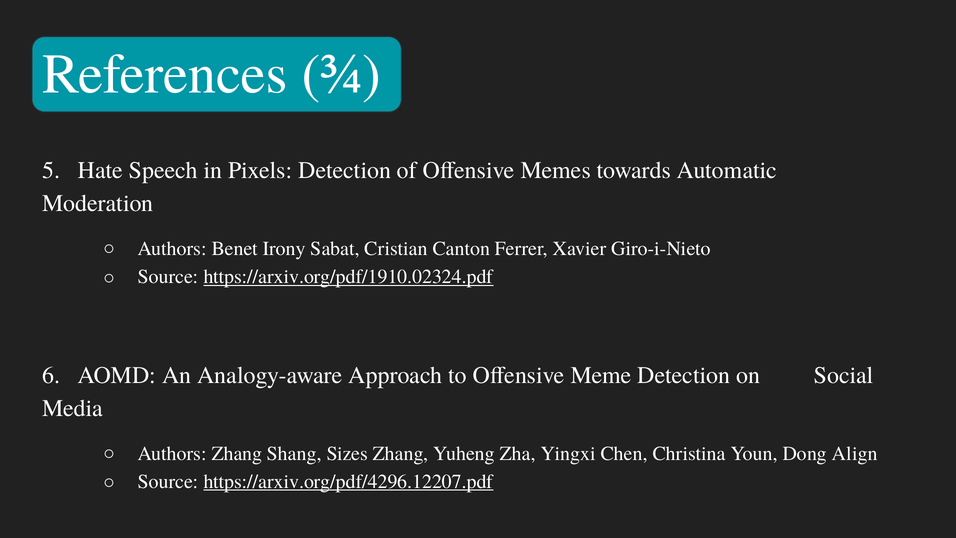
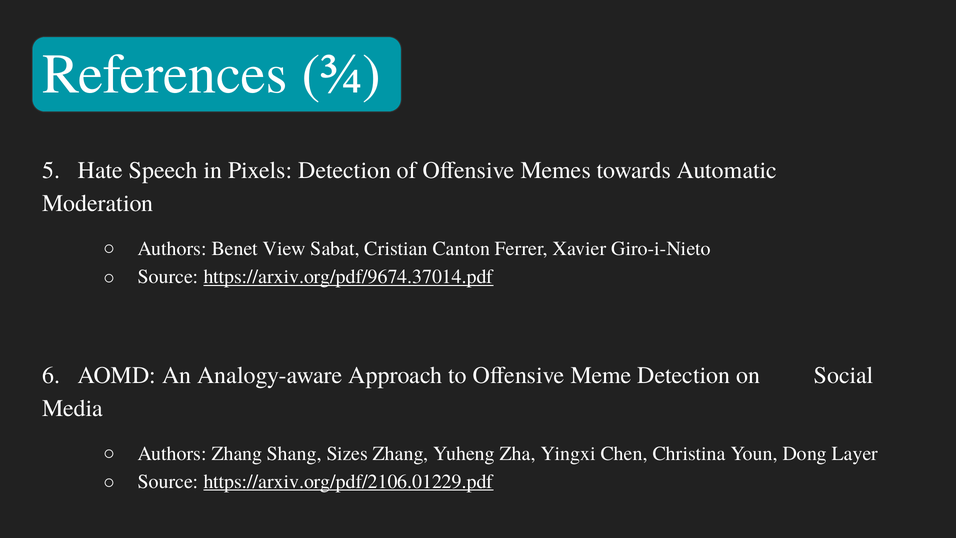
Irony: Irony -> View
https://arxiv.org/pdf/1910.02324.pdf: https://arxiv.org/pdf/1910.02324.pdf -> https://arxiv.org/pdf/9674.37014.pdf
Align: Align -> Layer
https://arxiv.org/pdf/4296.12207.pdf: https://arxiv.org/pdf/4296.12207.pdf -> https://arxiv.org/pdf/2106.01229.pdf
